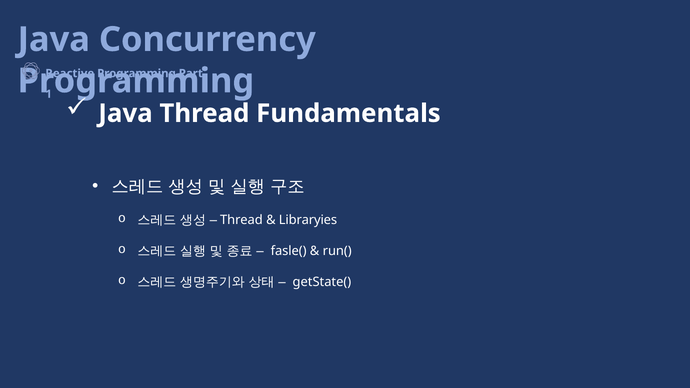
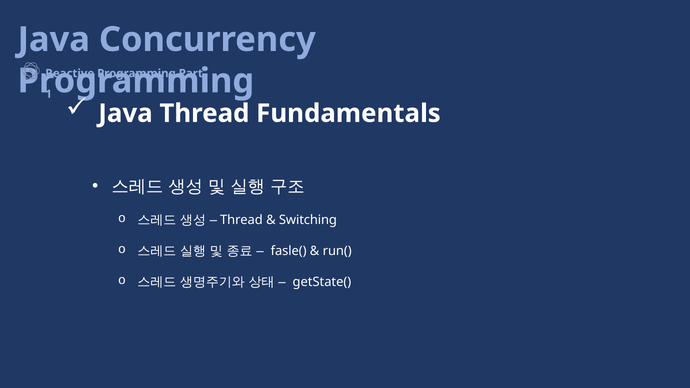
Libraryies: Libraryies -> Switching
